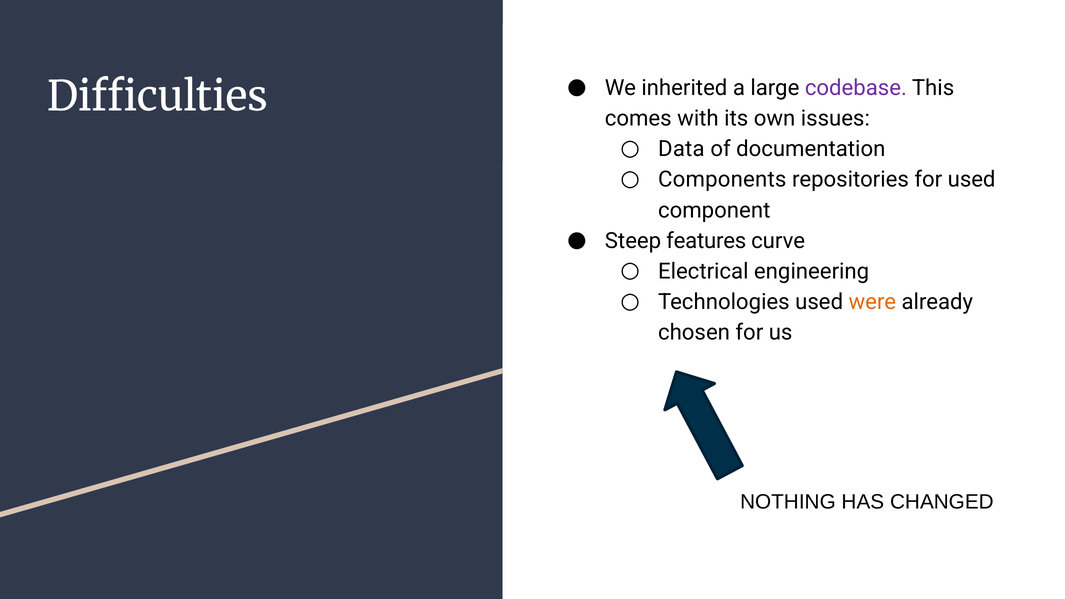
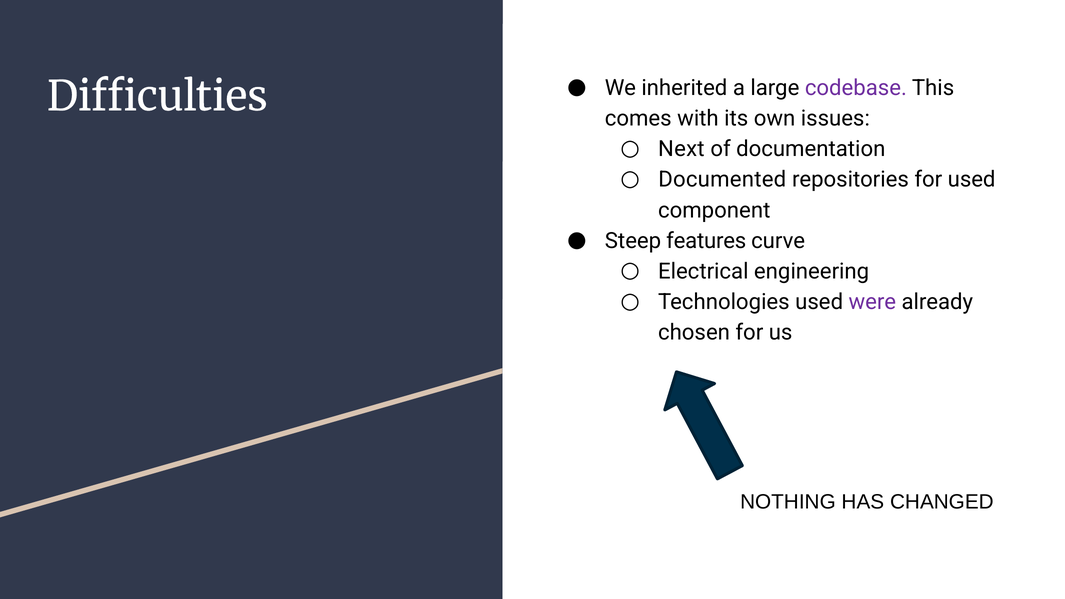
Data: Data -> Next
Components: Components -> Documented
were colour: orange -> purple
